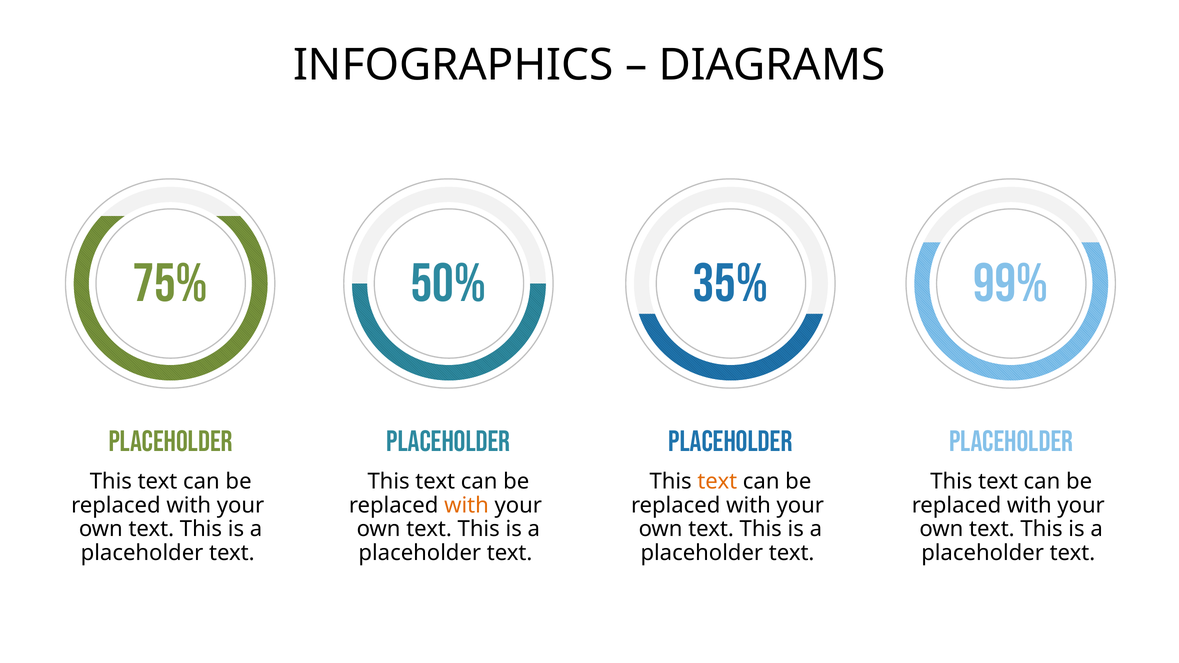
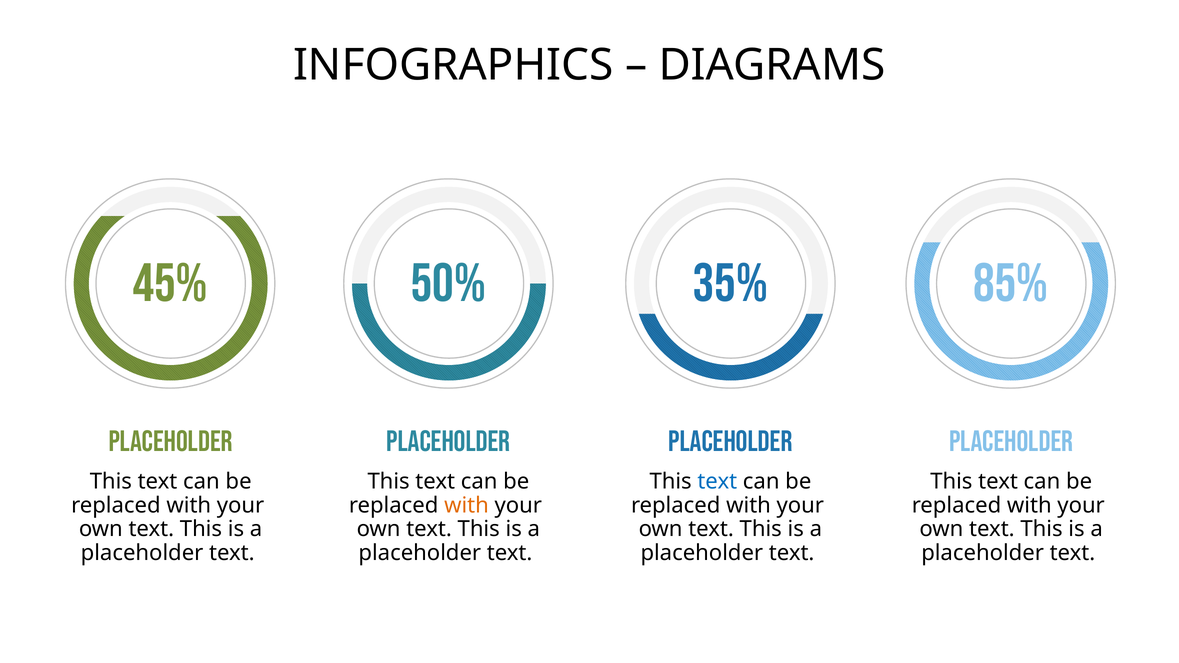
75%: 75% -> 45%
99%: 99% -> 85%
text at (717, 482) colour: orange -> blue
